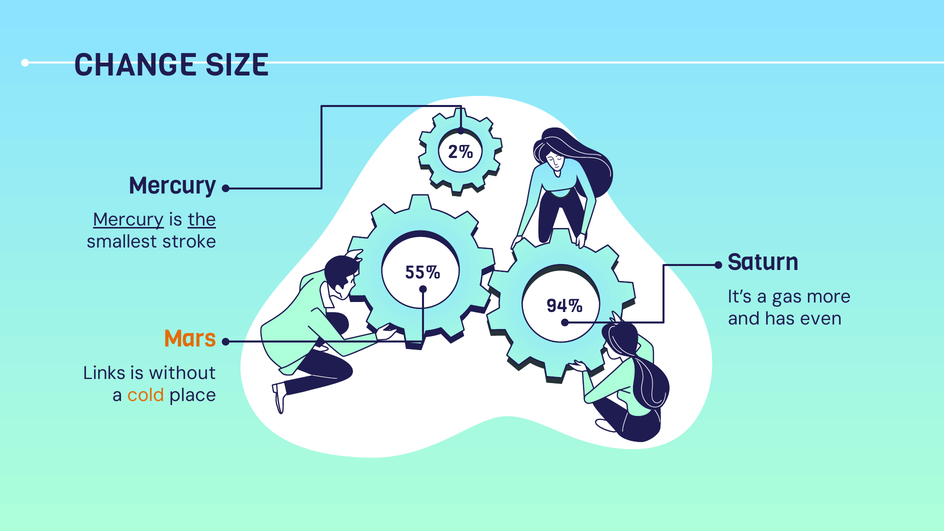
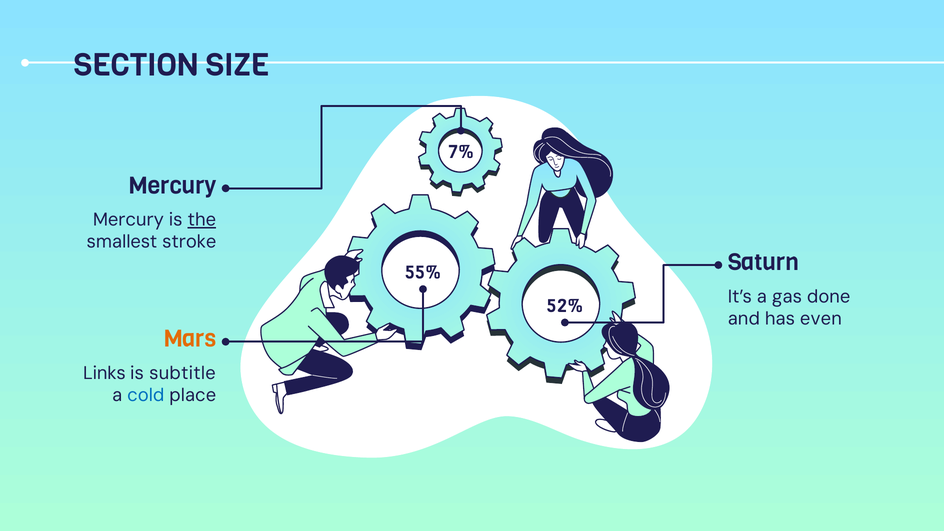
CHANGE: CHANGE -> SECTION
2%: 2% -> 7%
Mercury at (128, 220) underline: present -> none
more: more -> done
94%: 94% -> 52%
without: without -> subtitle
cold colour: orange -> blue
